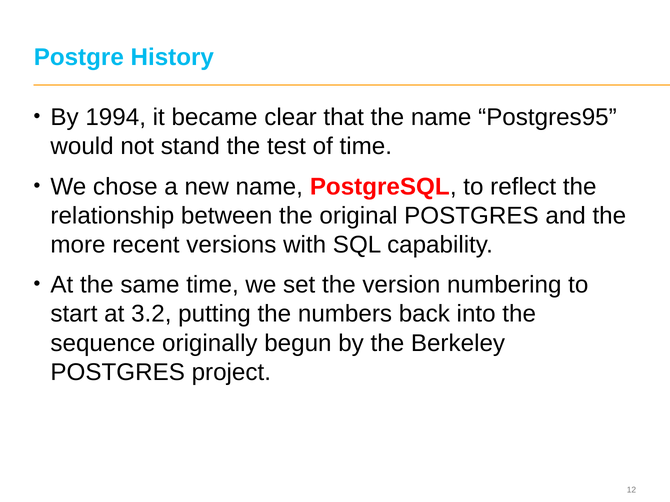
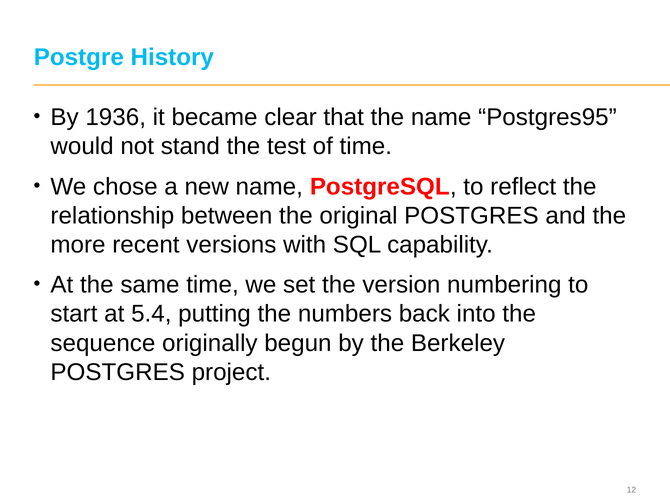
1994: 1994 -> 1936
3.2: 3.2 -> 5.4
